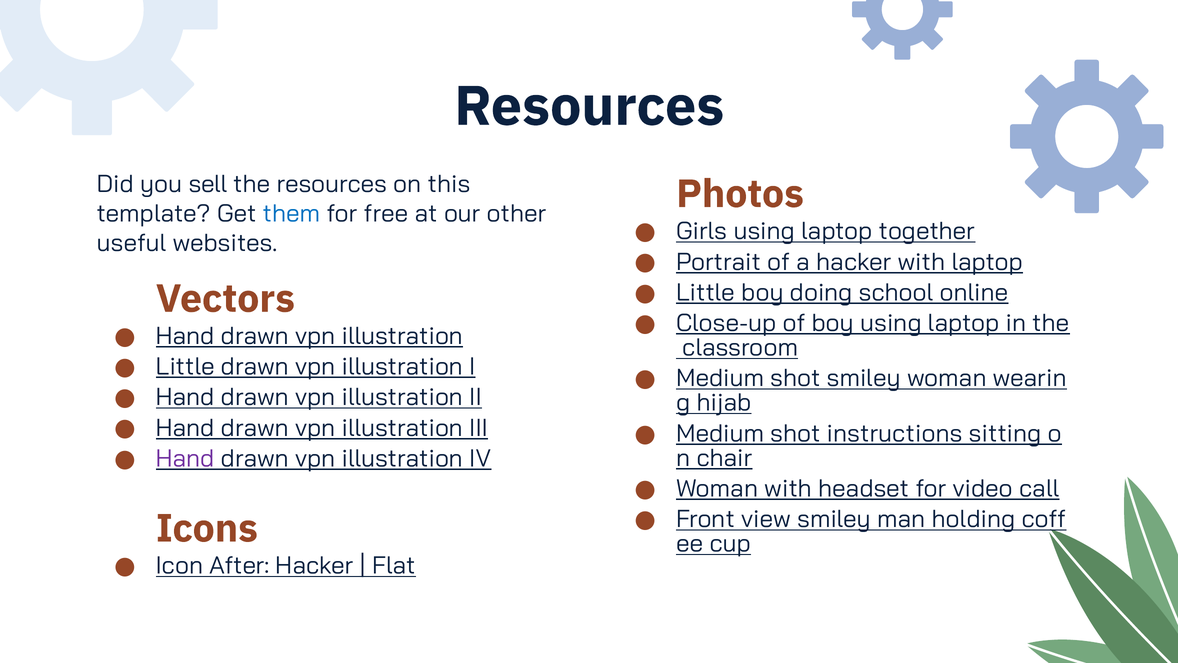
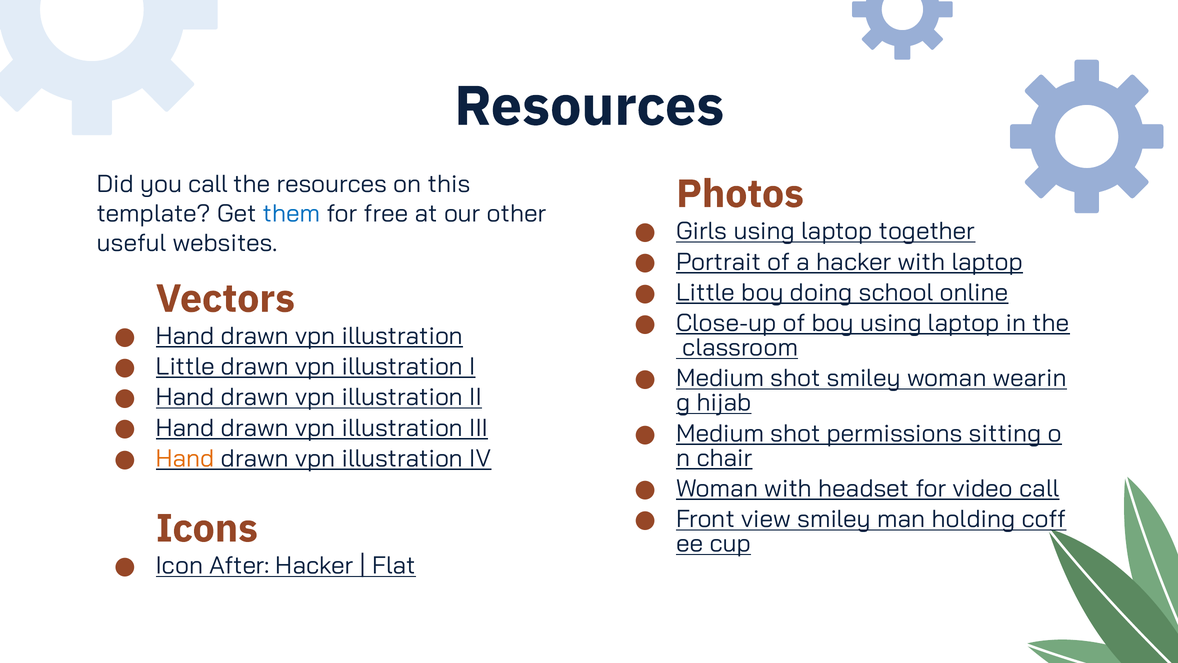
you sell: sell -> call
instructions: instructions -> permissions
Hand at (185, 458) colour: purple -> orange
